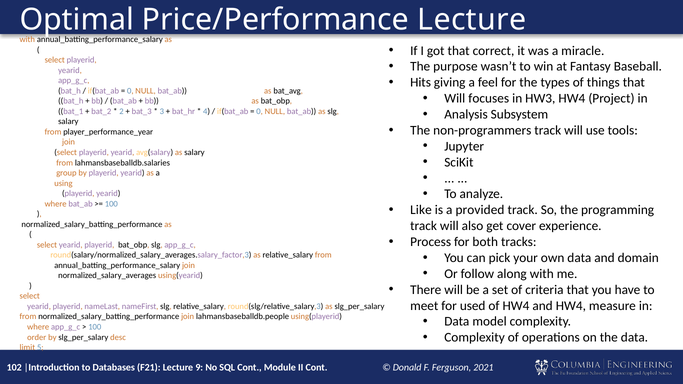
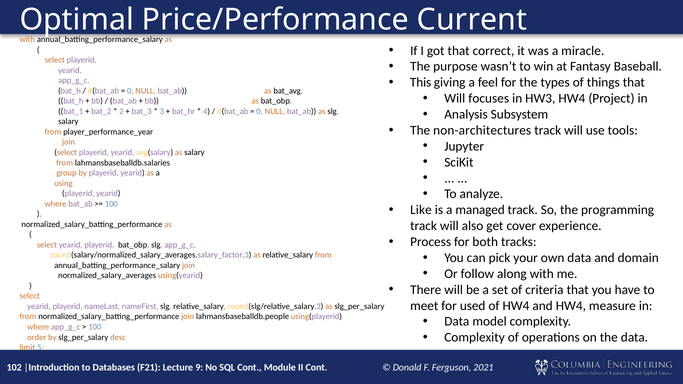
Lecture at (472, 20): Lecture -> Current
Hits: Hits -> This
non-programmers: non-programmers -> non-architectures
provided: provided -> managed
